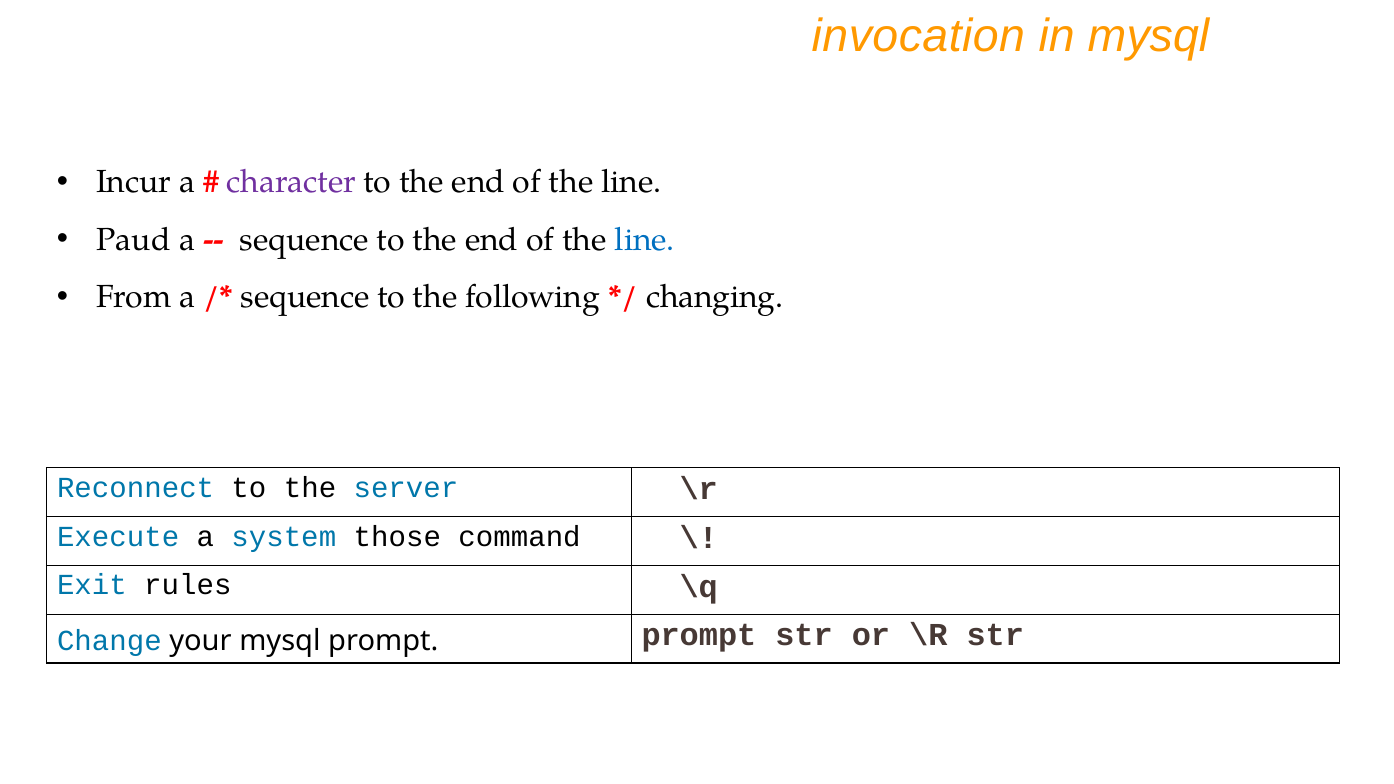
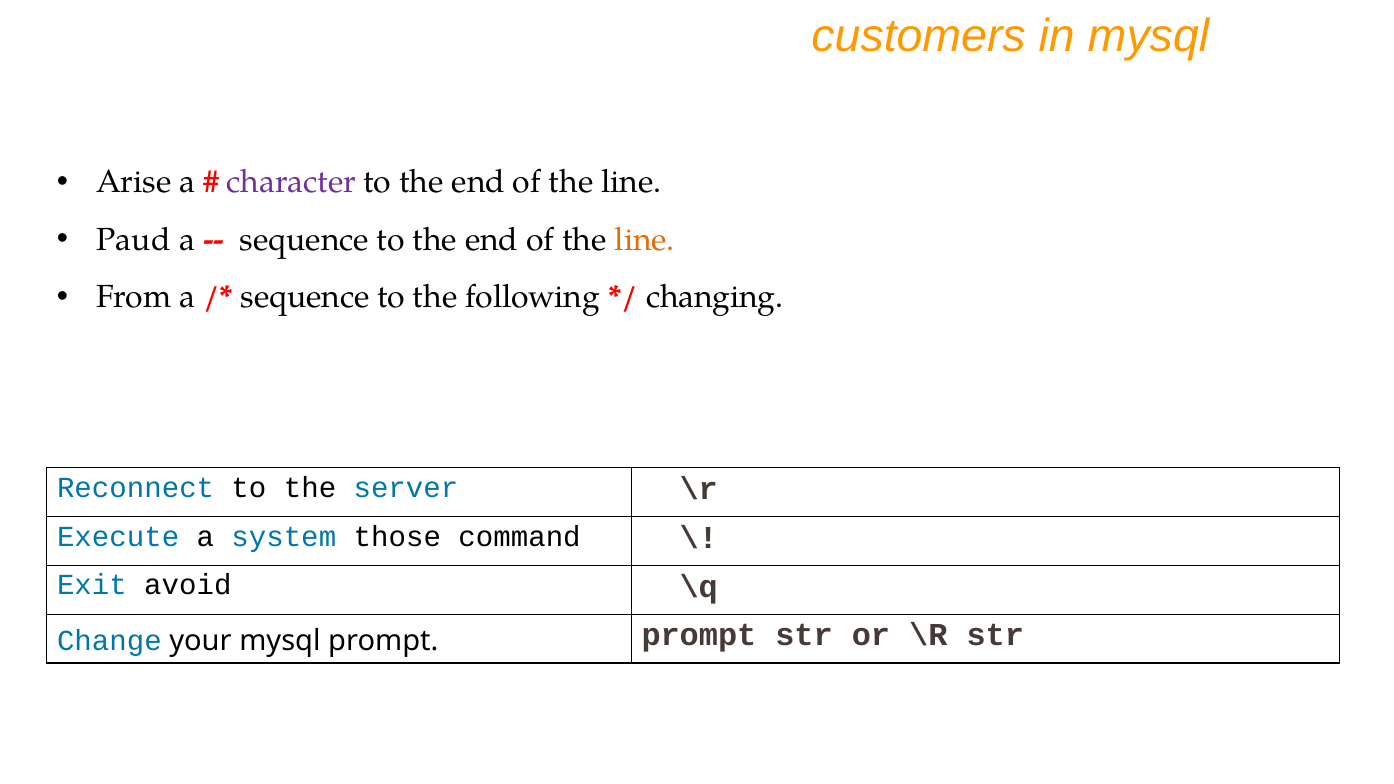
invocation: invocation -> customers
Incur: Incur -> Arise
line at (645, 240) colour: blue -> orange
rules: rules -> avoid
